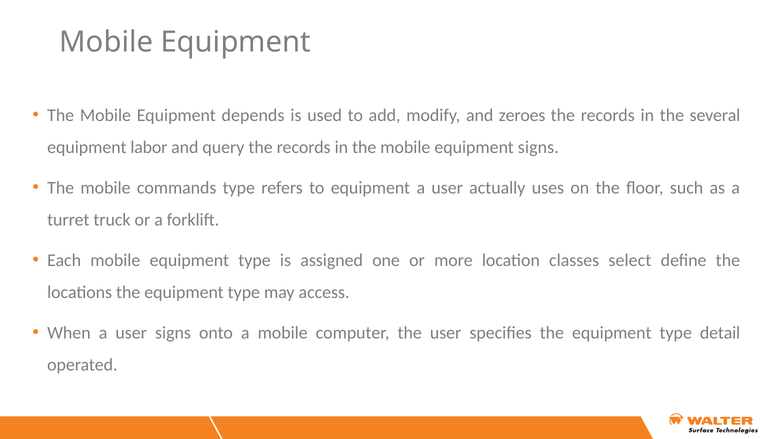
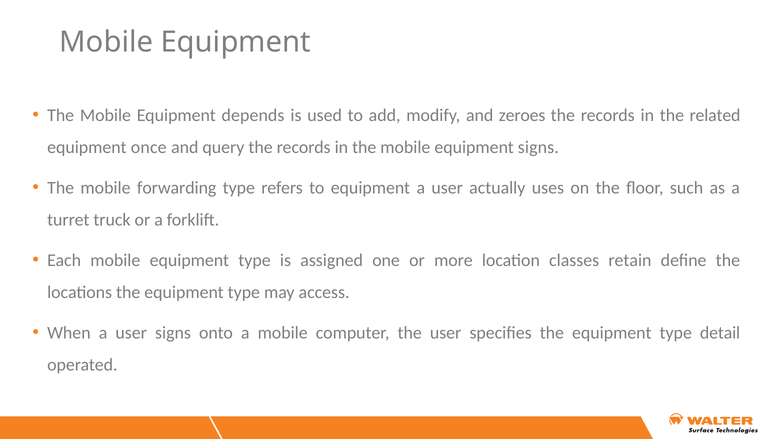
several: several -> related
labor: labor -> once
commands: commands -> forwarding
select: select -> retain
